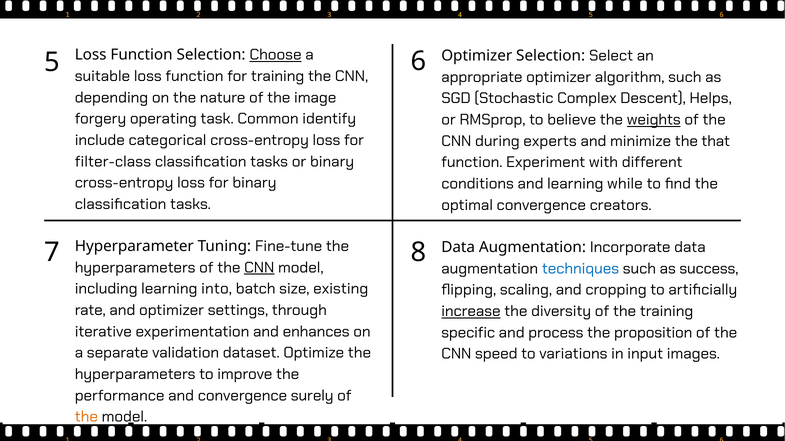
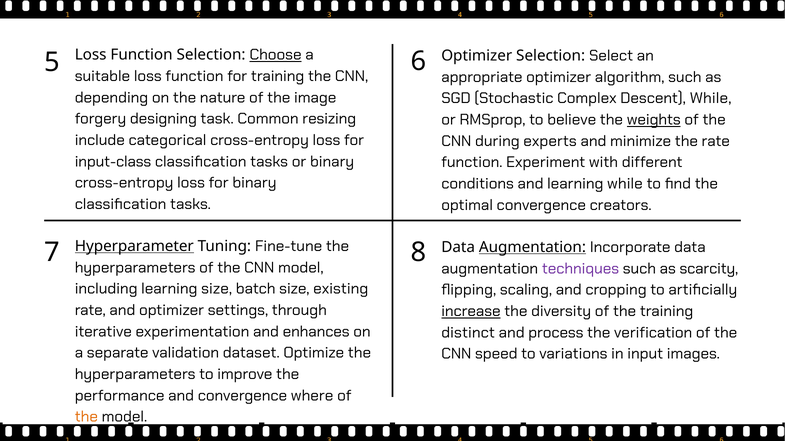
Descent Helps: Helps -> While
operating: operating -> designing
identify: identify -> resizing
the that: that -> rate
filter-class: filter-class -> input-class
Hyperparameter underline: none -> present
Augmentation at (532, 248) underline: none -> present
CNN at (259, 268) underline: present -> none
techniques colour: blue -> purple
success: success -> scarcity
learning into: into -> size
specific: specific -> distinct
proposition: proposition -> verification
surely: surely -> where
